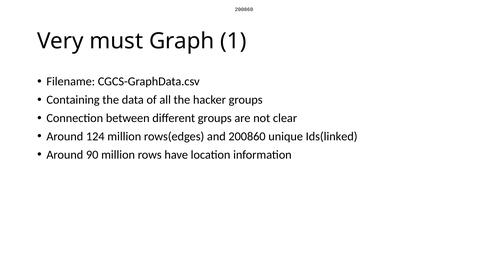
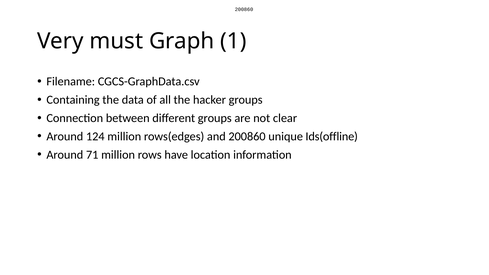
Ids(linked: Ids(linked -> Ids(offline
90: 90 -> 71
